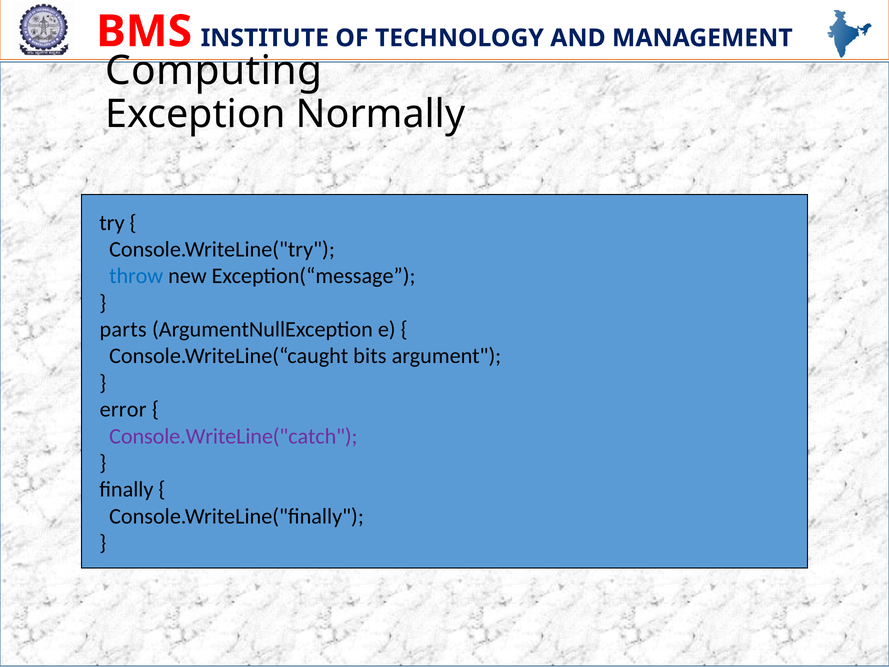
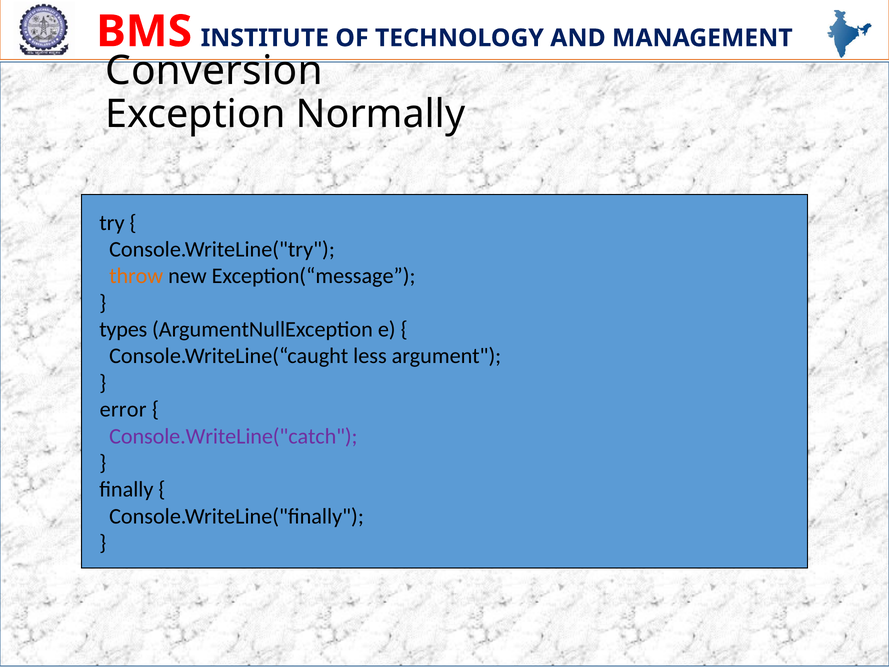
Computing: Computing -> Conversion
throw colour: blue -> orange
parts: parts -> types
bits: bits -> less
